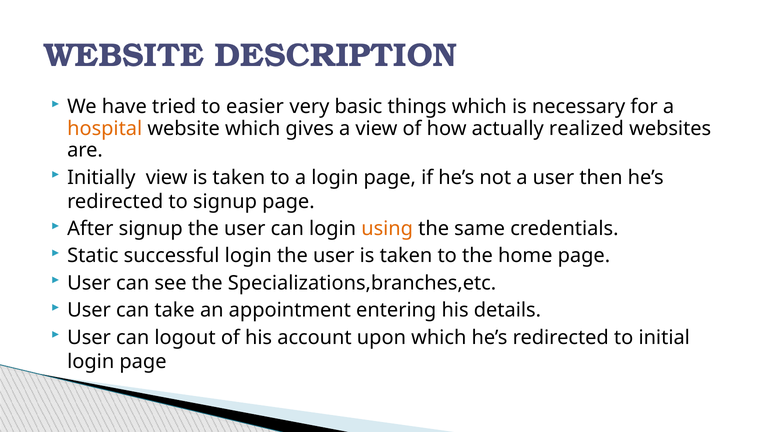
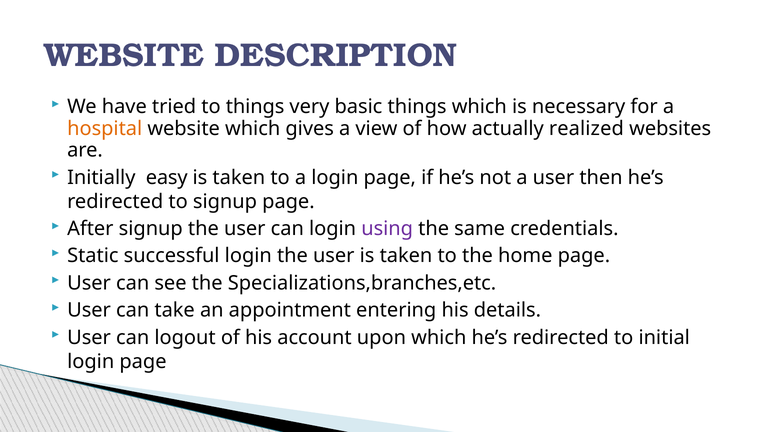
to easier: easier -> things
Initially view: view -> easy
using colour: orange -> purple
